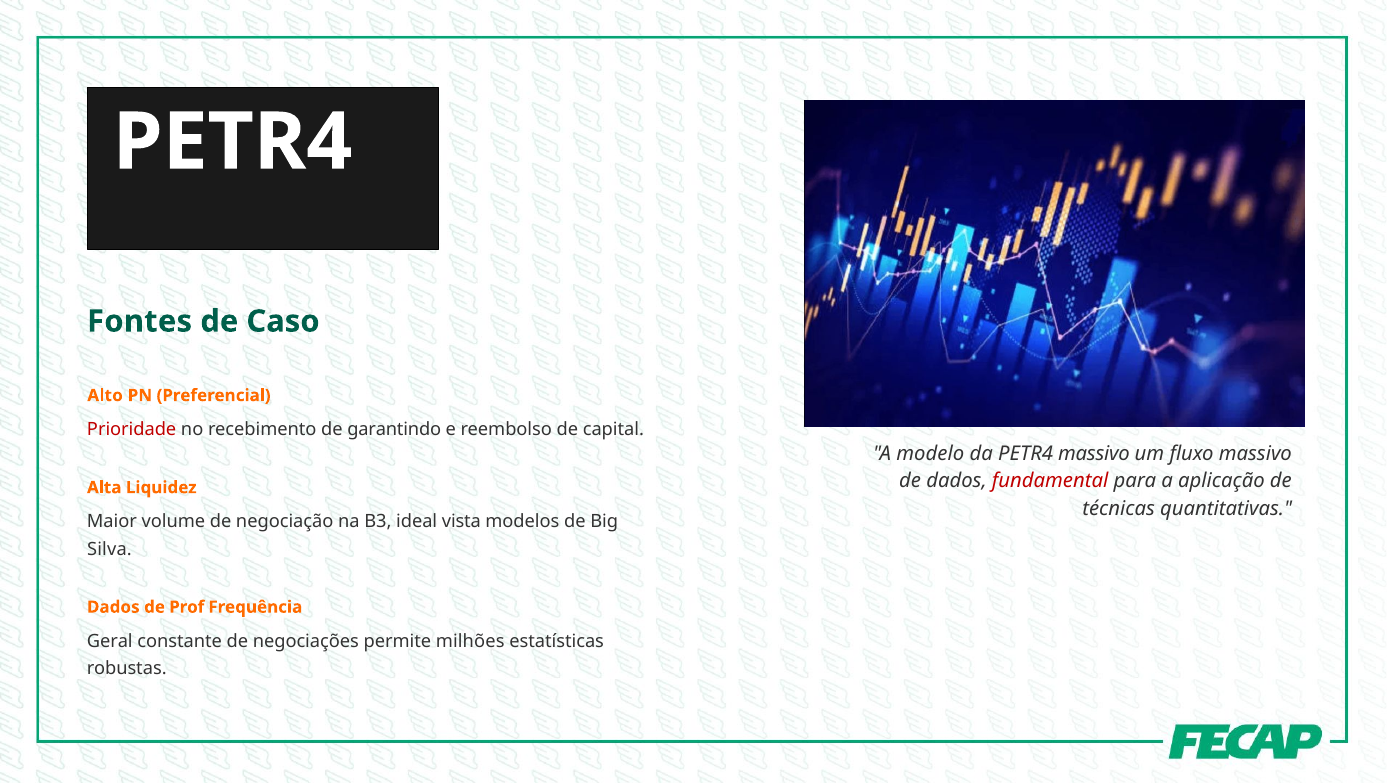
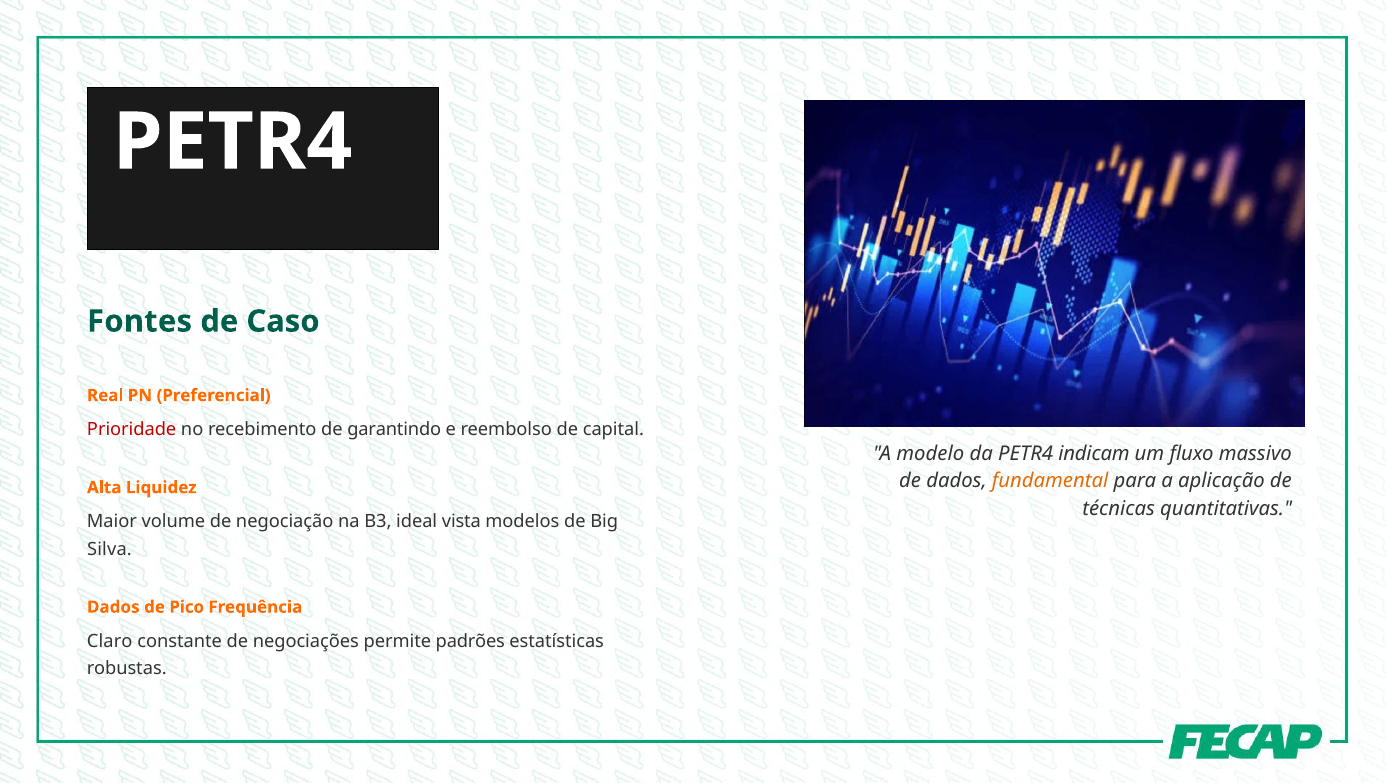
Alto: Alto -> Real
PETR4 massivo: massivo -> indicam
fundamental colour: red -> orange
Prof: Prof -> Pico
Geral: Geral -> Claro
milhões: milhões -> padrões
